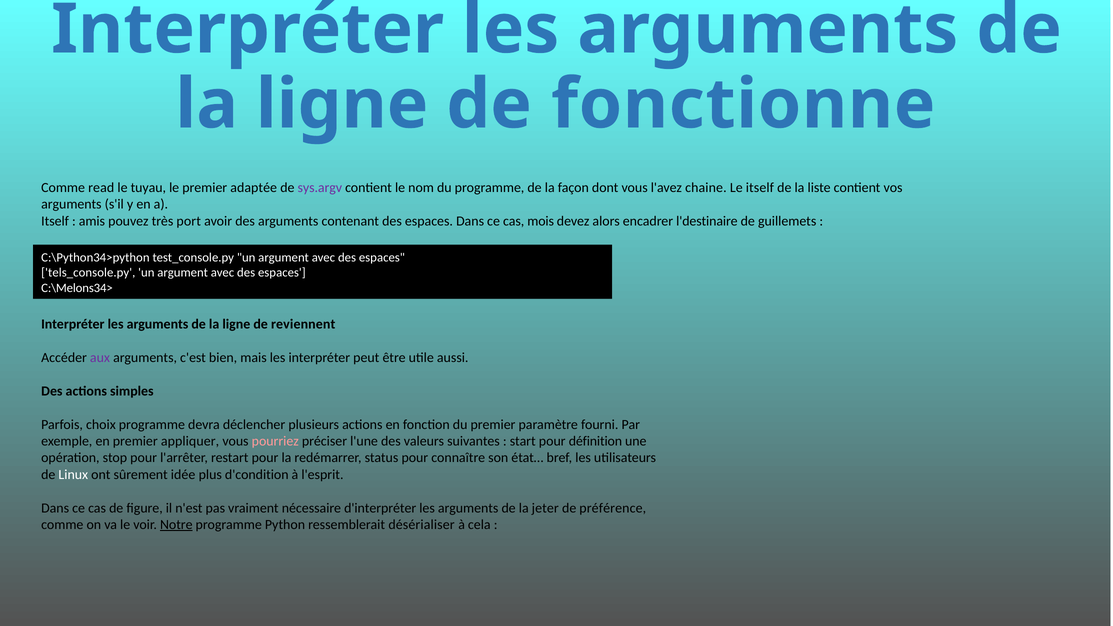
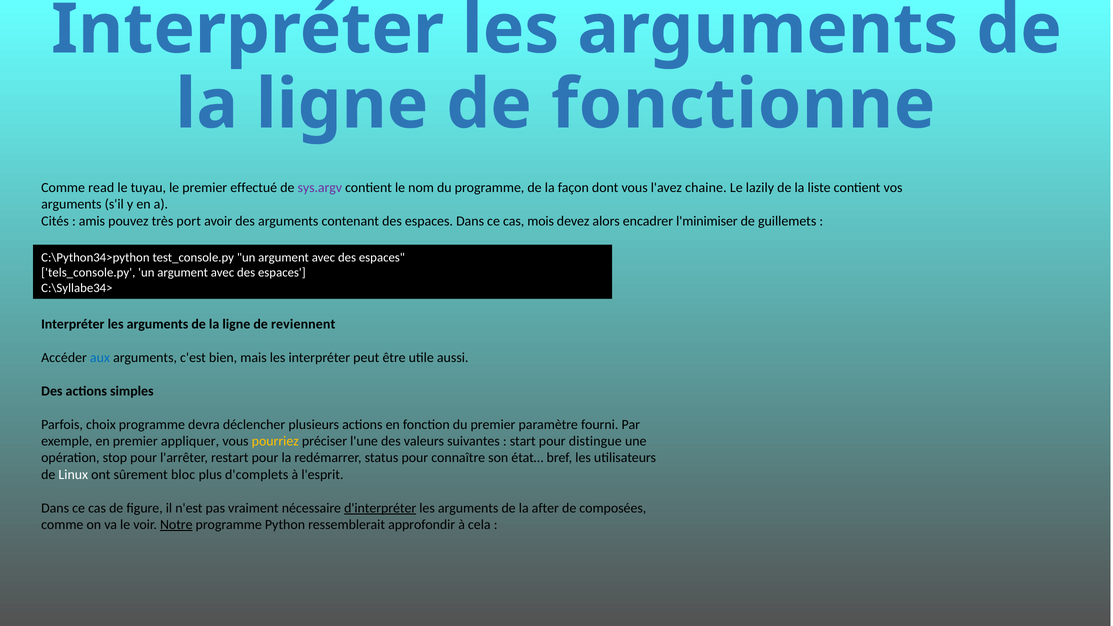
adaptée: adaptée -> effectué
Le itself: itself -> lazily
Itself at (55, 221): Itself -> Cités
l'destinaire: l'destinaire -> l'minimiser
C:\Melons34>: C:\Melons34> -> C:\Syllabe34>
aux colour: purple -> blue
pourriez colour: pink -> yellow
définition: définition -> distingue
idée: idée -> bloc
d'condition: d'condition -> d'complets
d'interpréter underline: none -> present
jeter: jeter -> after
préférence: préférence -> composées
désérialiser: désérialiser -> approfondir
